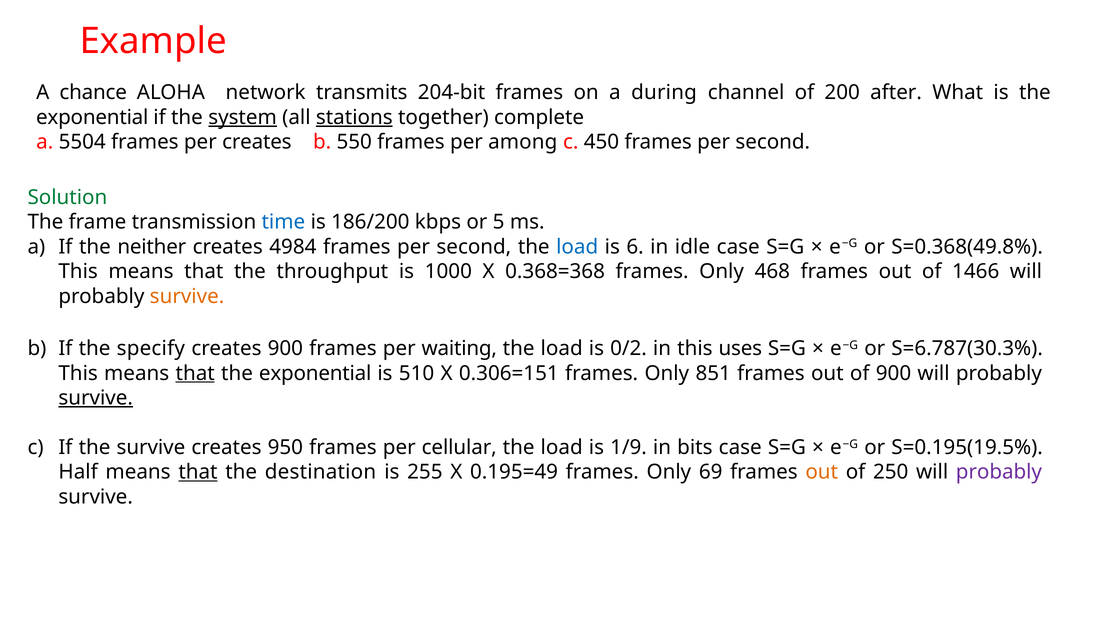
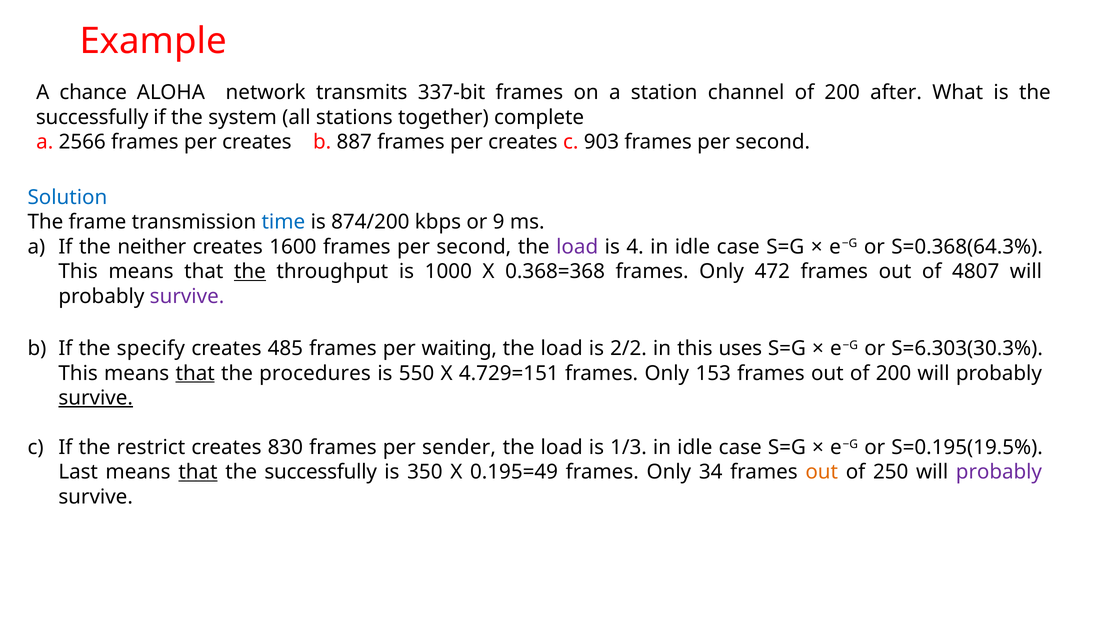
204-bit: 204-bit -> 337-bit
during: during -> station
exponential at (92, 118): exponential -> successfully
system underline: present -> none
stations underline: present -> none
5504: 5504 -> 2566
550: 550 -> 887
among at (523, 142): among -> creates
450: 450 -> 903
Solution colour: green -> blue
186/200: 186/200 -> 874/200
5: 5 -> 9
4984: 4984 -> 1600
load at (577, 247) colour: blue -> purple
6: 6 -> 4
S=0.368(49.8%: S=0.368(49.8% -> S=0.368(64.3%
the at (250, 272) underline: none -> present
468: 468 -> 472
1466: 1466 -> 4807
survive at (187, 297) colour: orange -> purple
creates 900: 900 -> 485
0/2: 0/2 -> 2/2
S=6.787(30.3%: S=6.787(30.3% -> S=6.303(30.3%
exponential at (315, 374): exponential -> procedures
510: 510 -> 550
0.306=151: 0.306=151 -> 4.729=151
851: 851 -> 153
out of 900: 900 -> 200
the survive: survive -> restrict
950: 950 -> 830
cellular: cellular -> sender
1/9: 1/9 -> 1/3
bits at (695, 448): bits -> idle
Half: Half -> Last
destination at (321, 473): destination -> successfully
255: 255 -> 350
69: 69 -> 34
